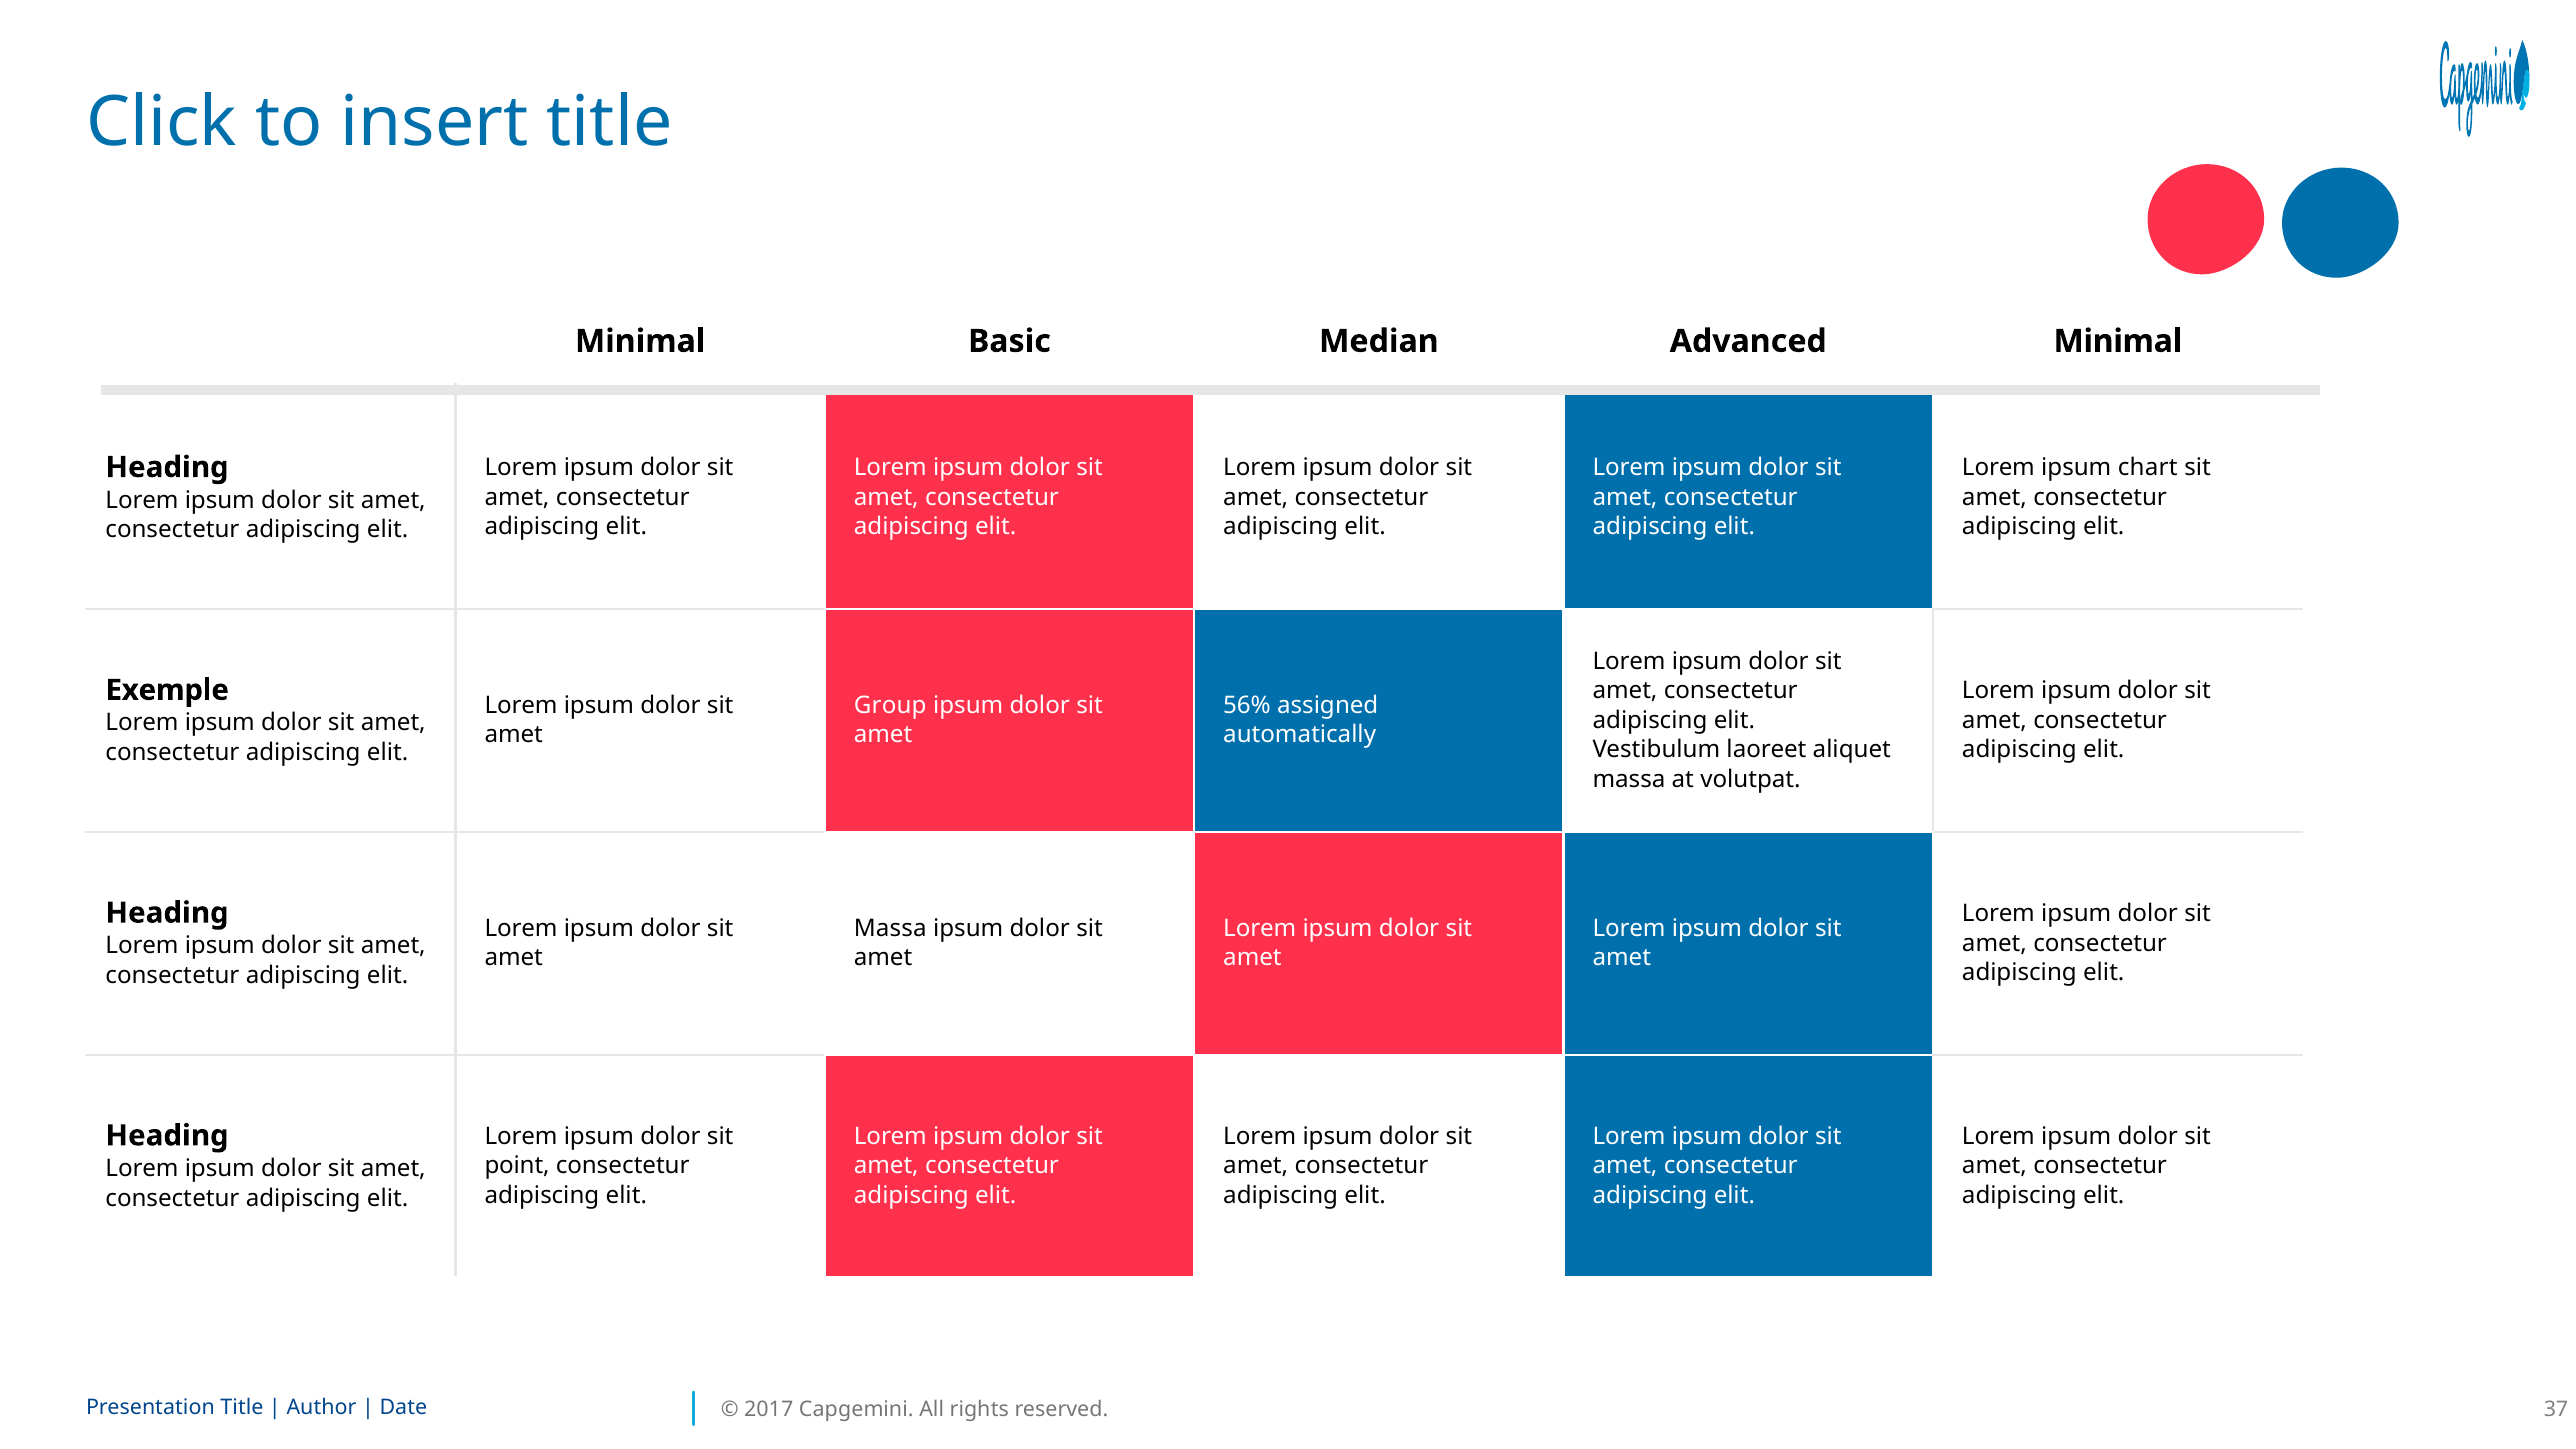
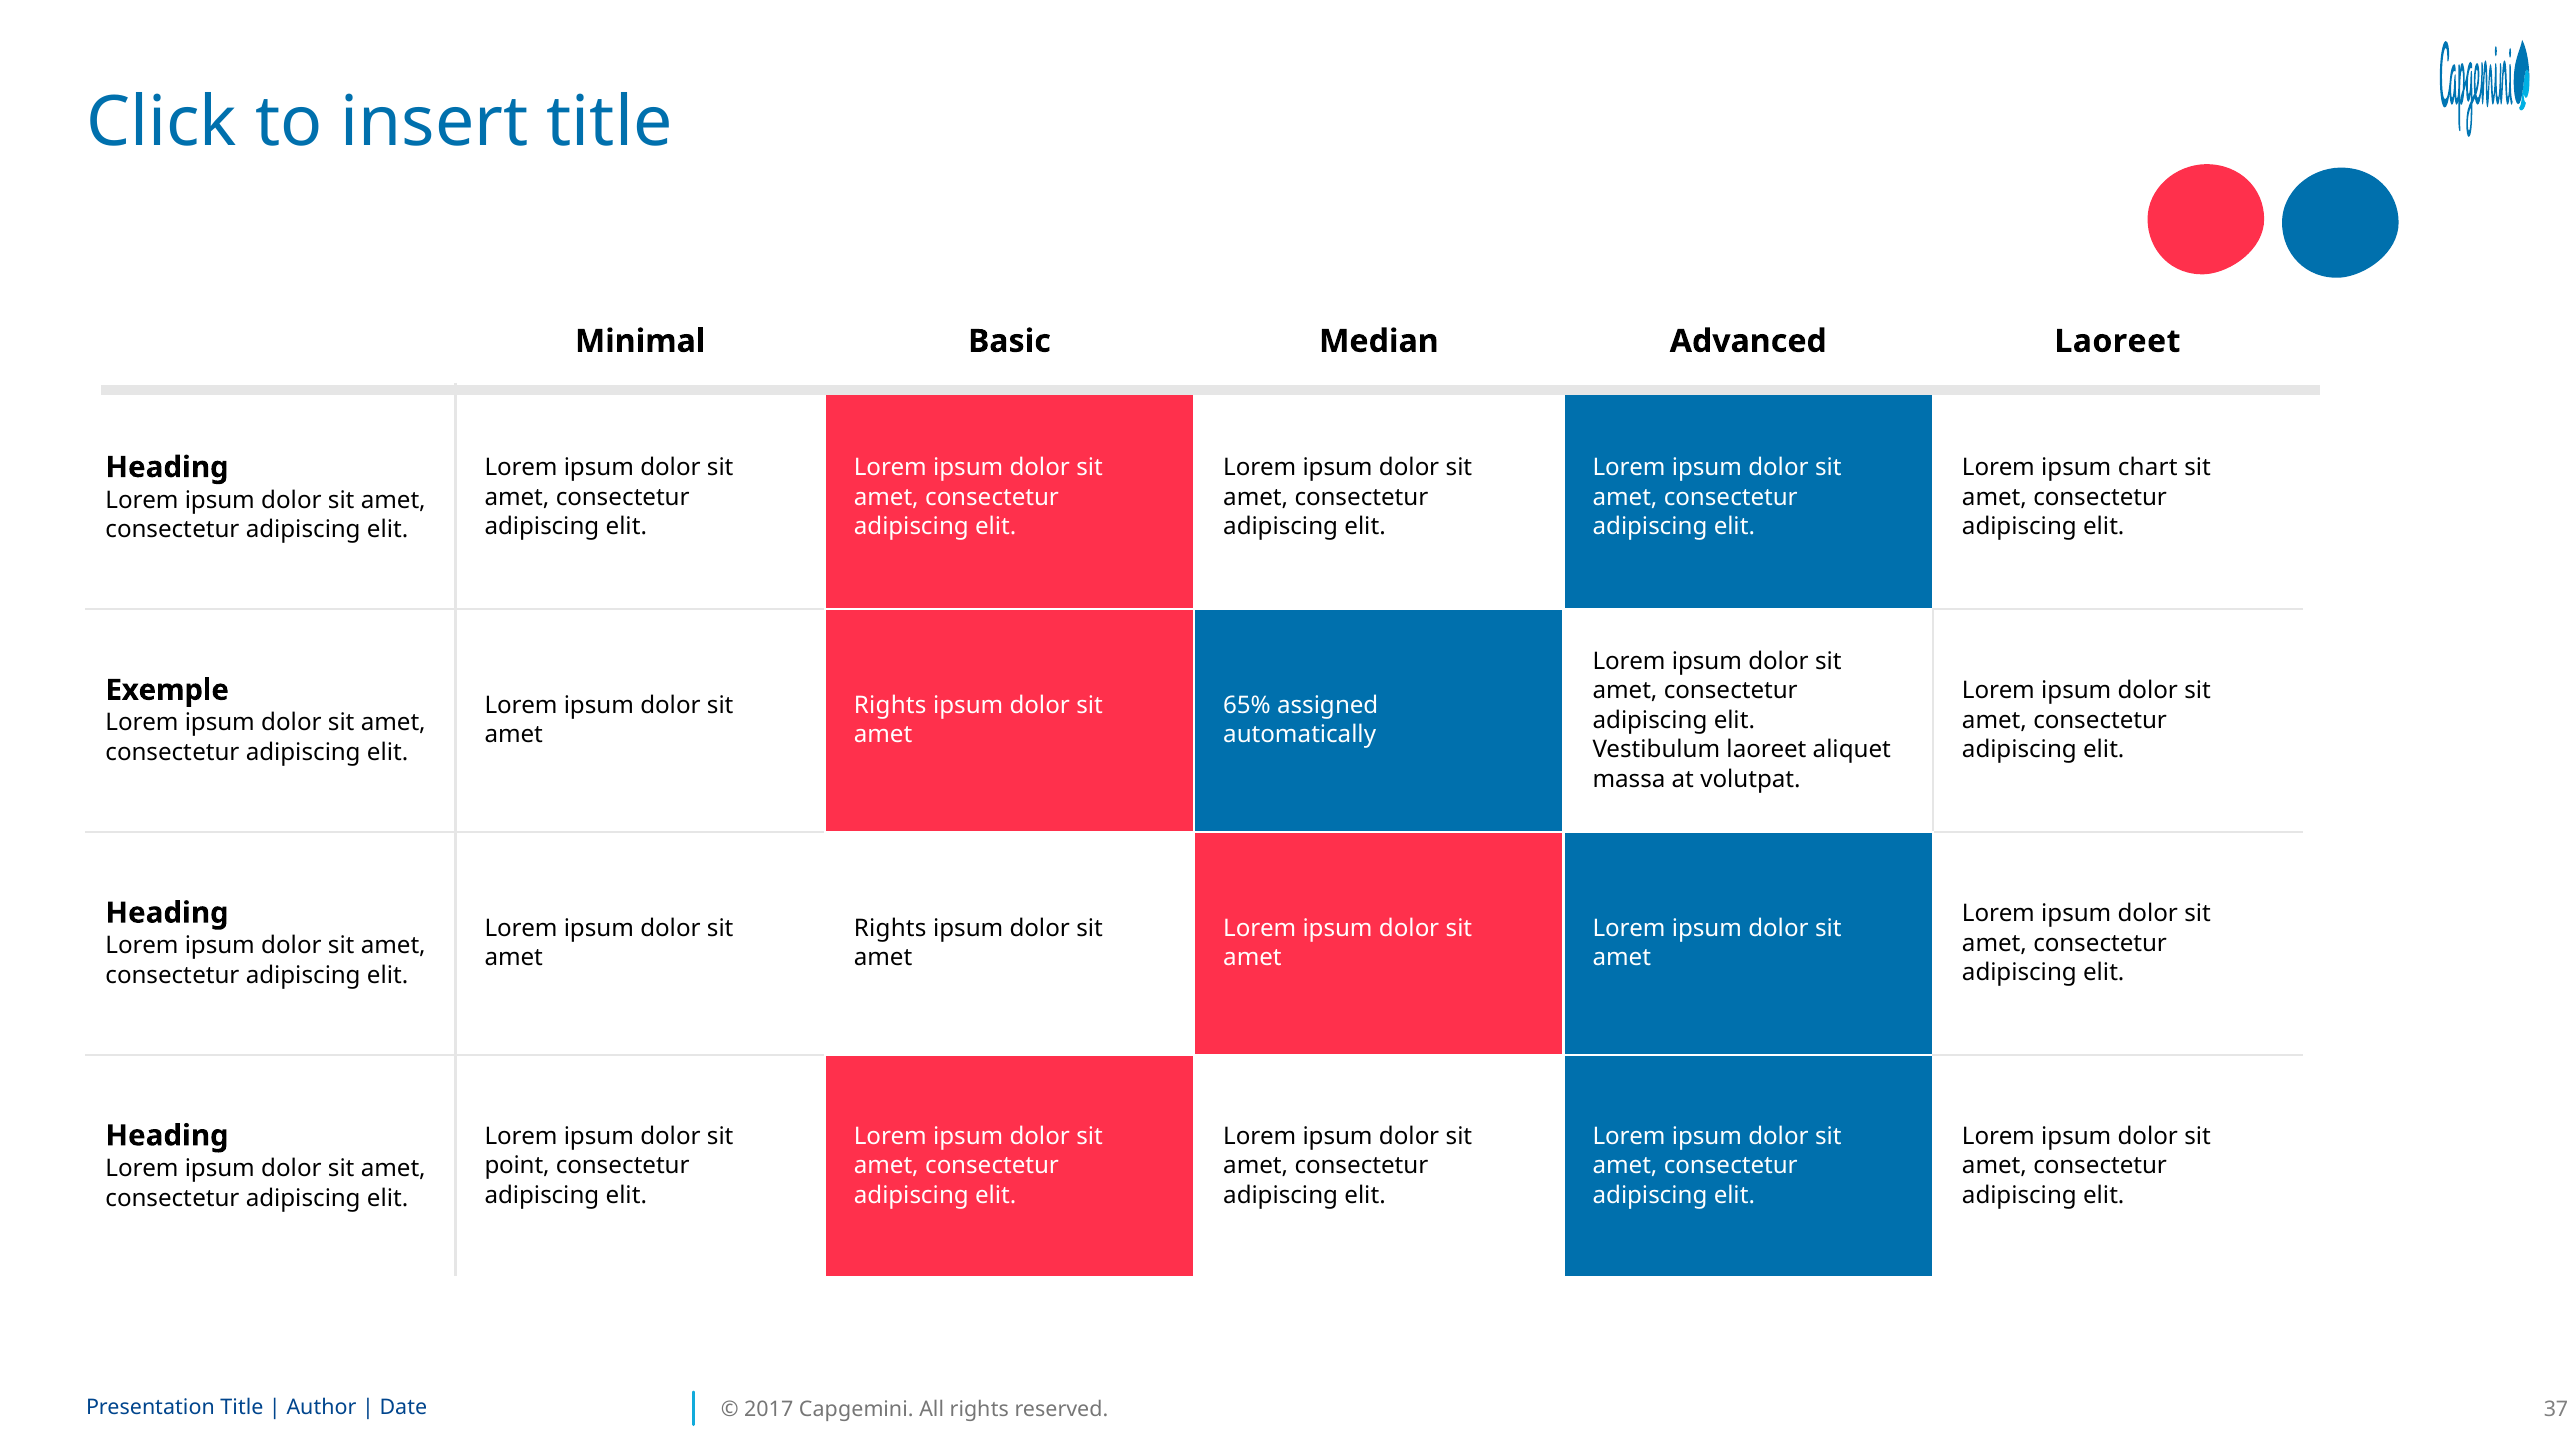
Advanced Minimal: Minimal -> Laoreet
Group at (890, 705): Group -> Rights
56%: 56% -> 65%
Massa at (890, 928): Massa -> Rights
